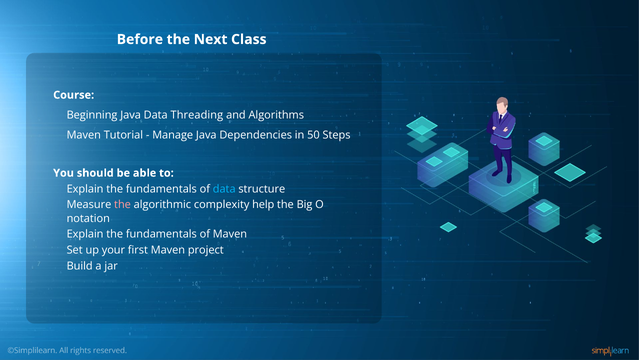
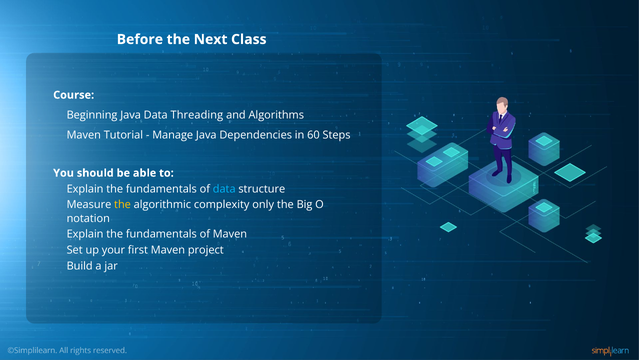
50: 50 -> 60
the at (123, 205) colour: pink -> yellow
help: help -> only
